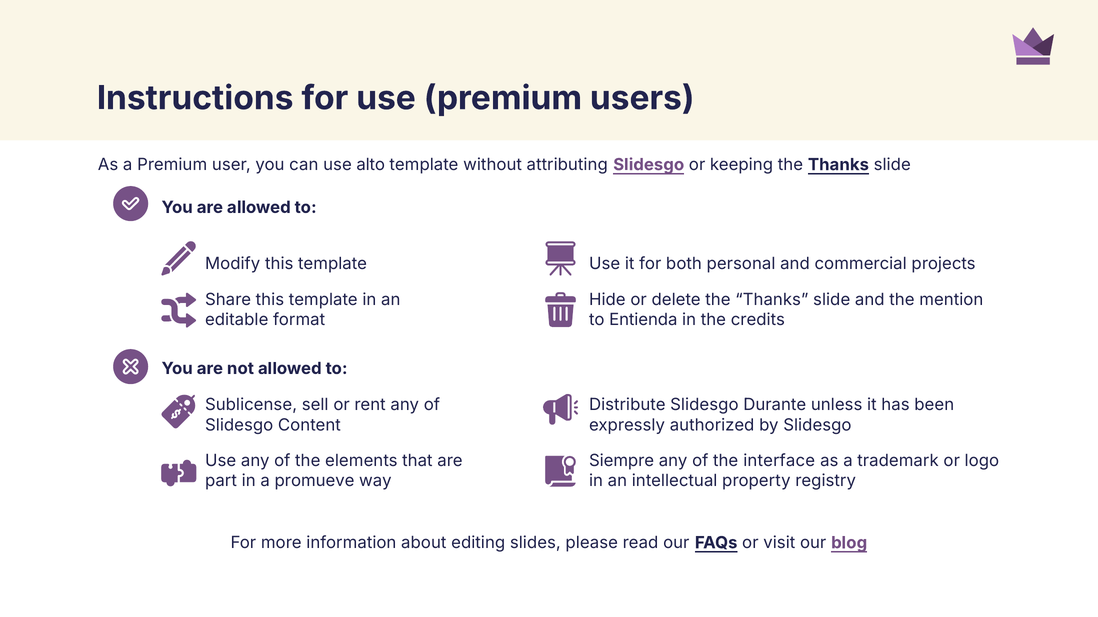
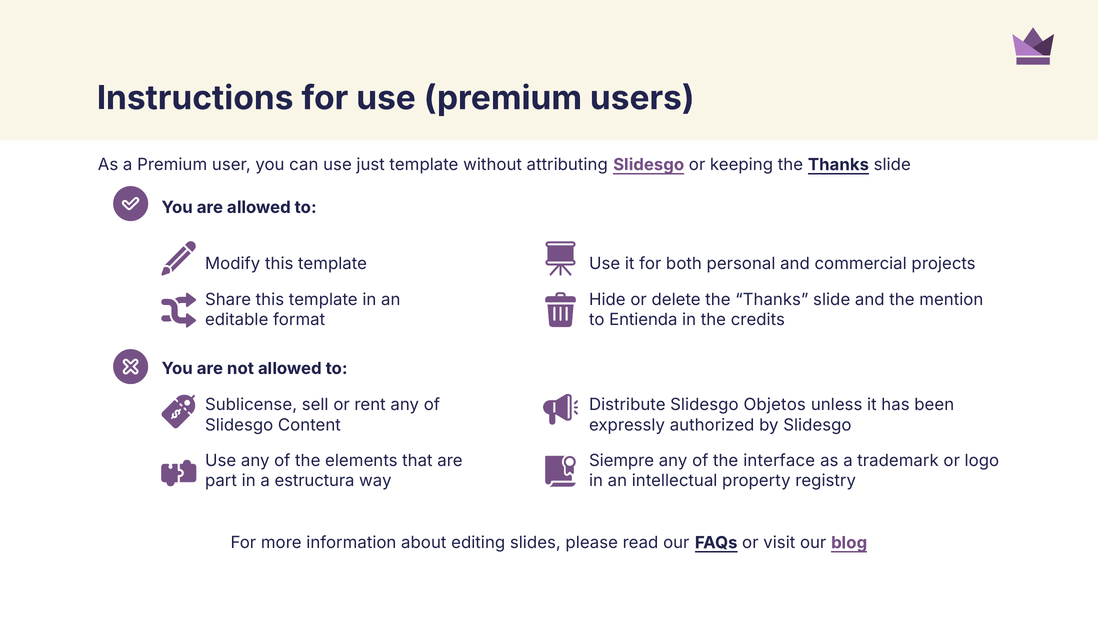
alto: alto -> just
Durante: Durante -> Objetos
promueve: promueve -> estructura
